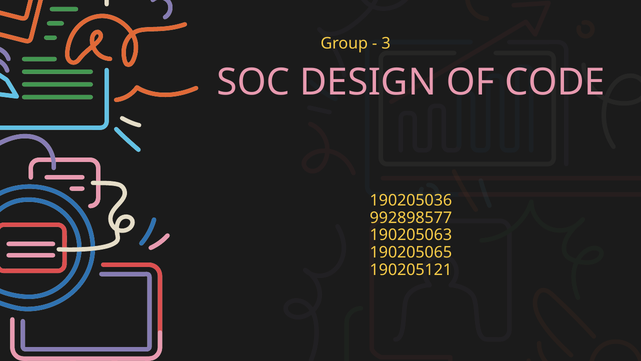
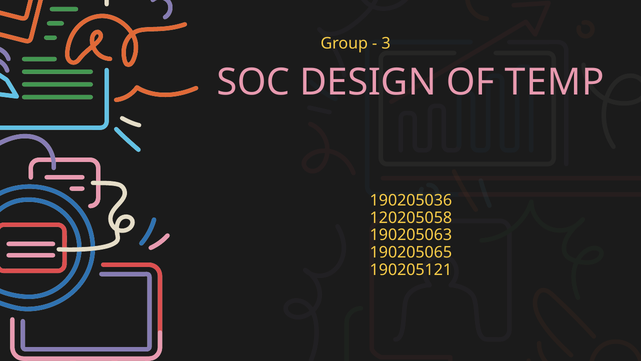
CODE: CODE -> TEMP
992898577: 992898577 -> 120205058
